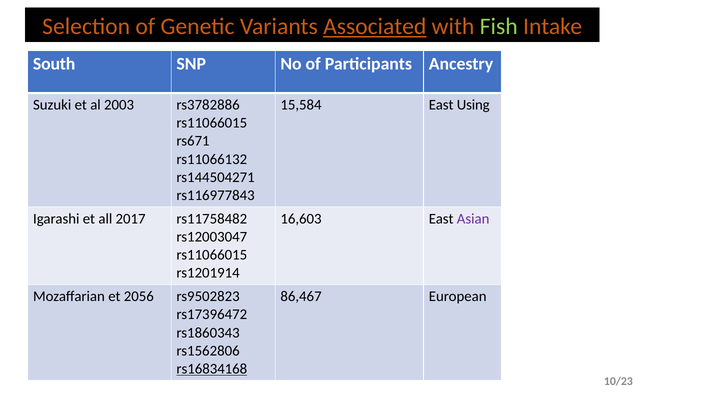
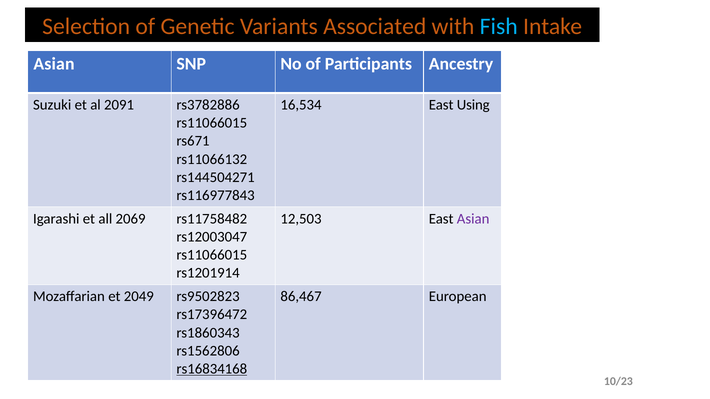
Associated underline: present -> none
Fish colour: light green -> light blue
South at (54, 64): South -> Asian
2003: 2003 -> 2091
15,584: 15,584 -> 16,534
2017: 2017 -> 2069
16,603: 16,603 -> 12,503
2056: 2056 -> 2049
